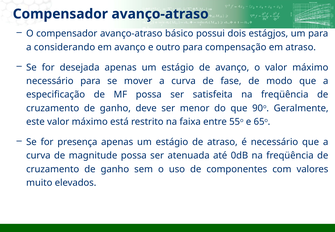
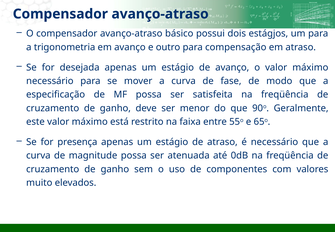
considerando: considerando -> trigonometria
